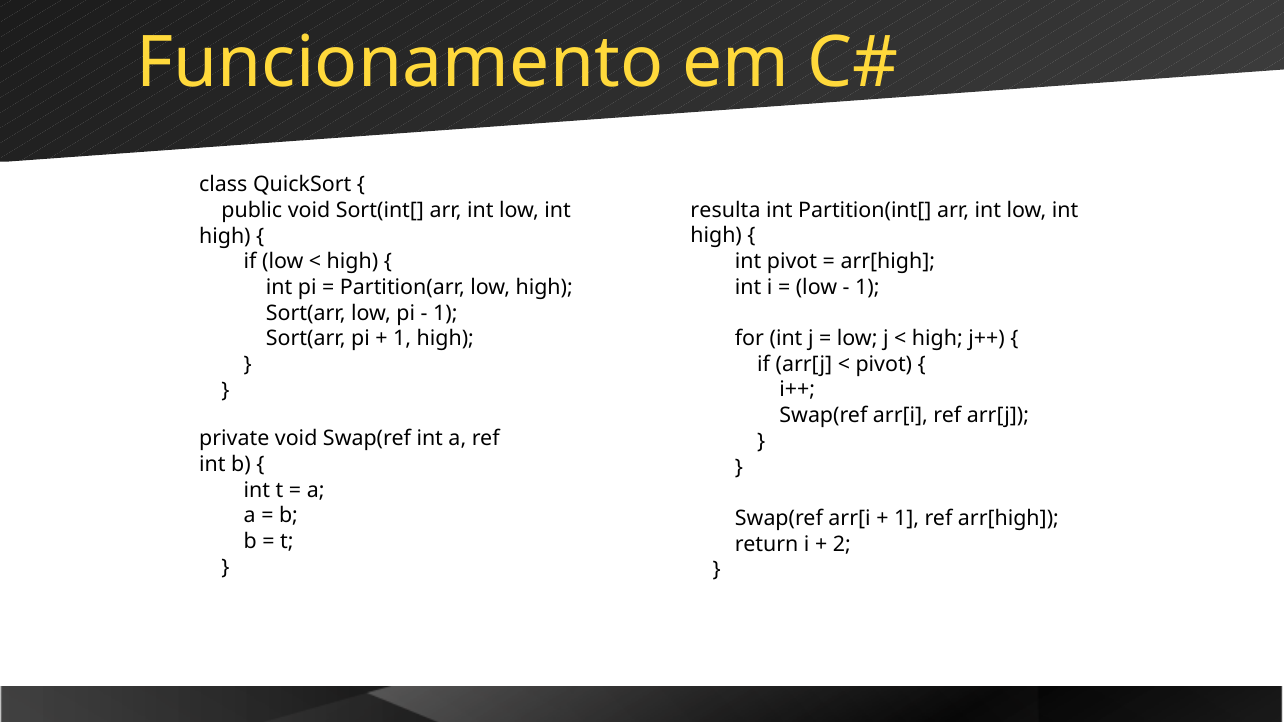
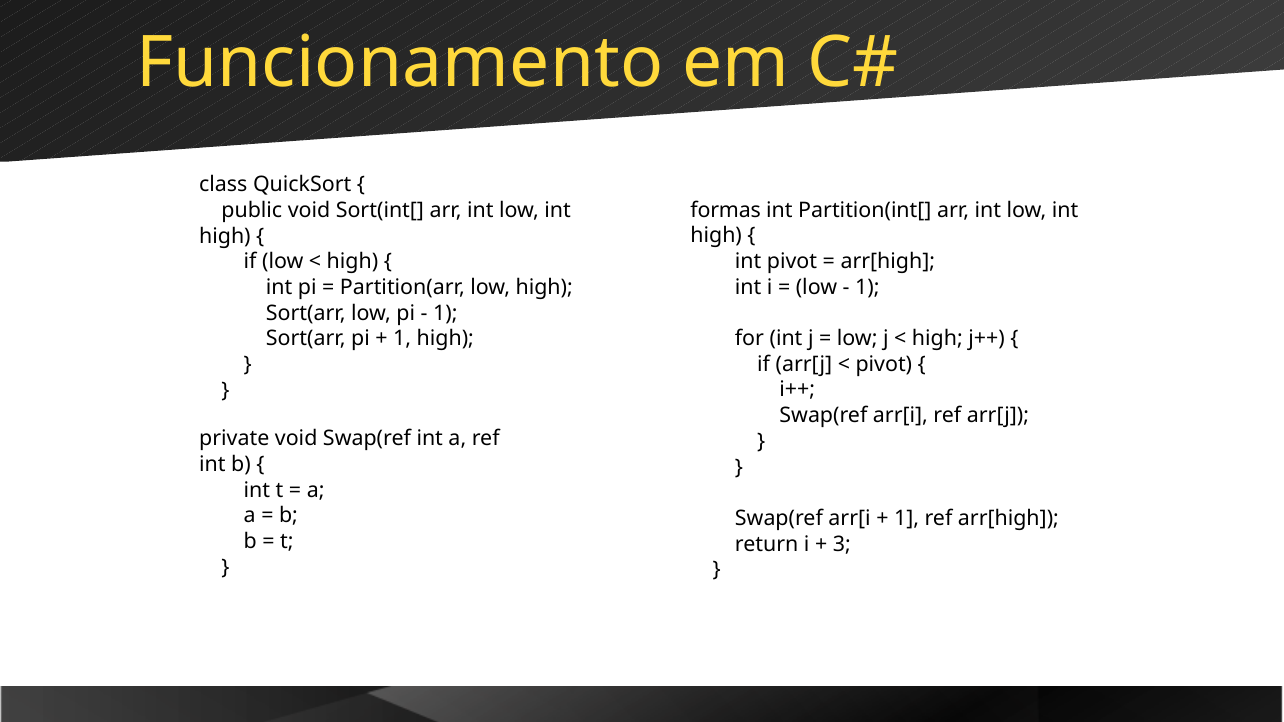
resulta: resulta -> formas
2: 2 -> 3
